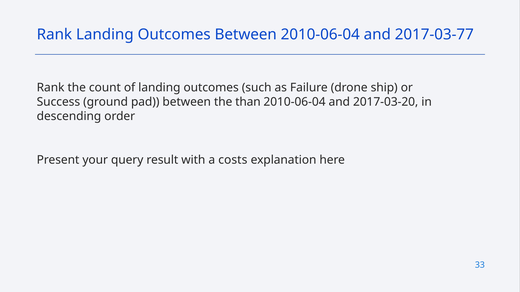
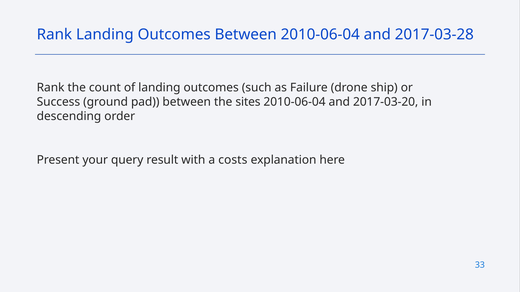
2017-03-77: 2017-03-77 -> 2017-03-28
than: than -> sites
